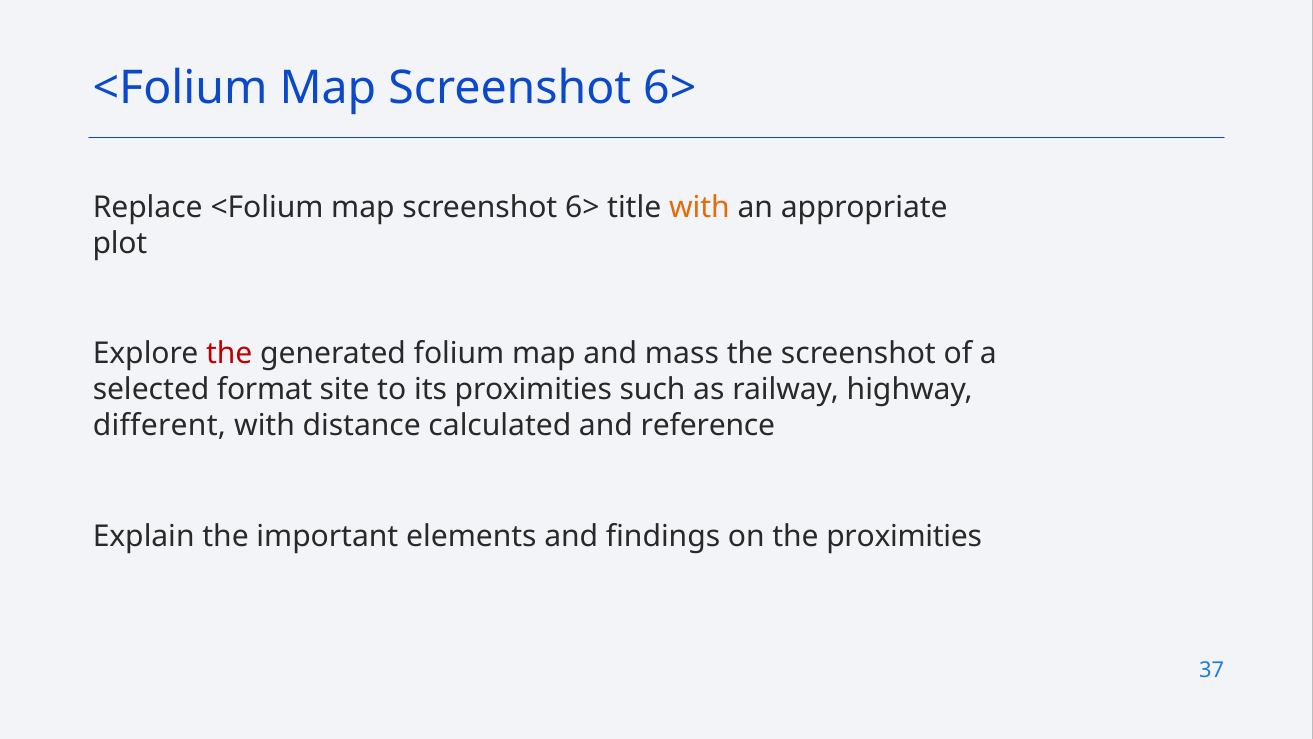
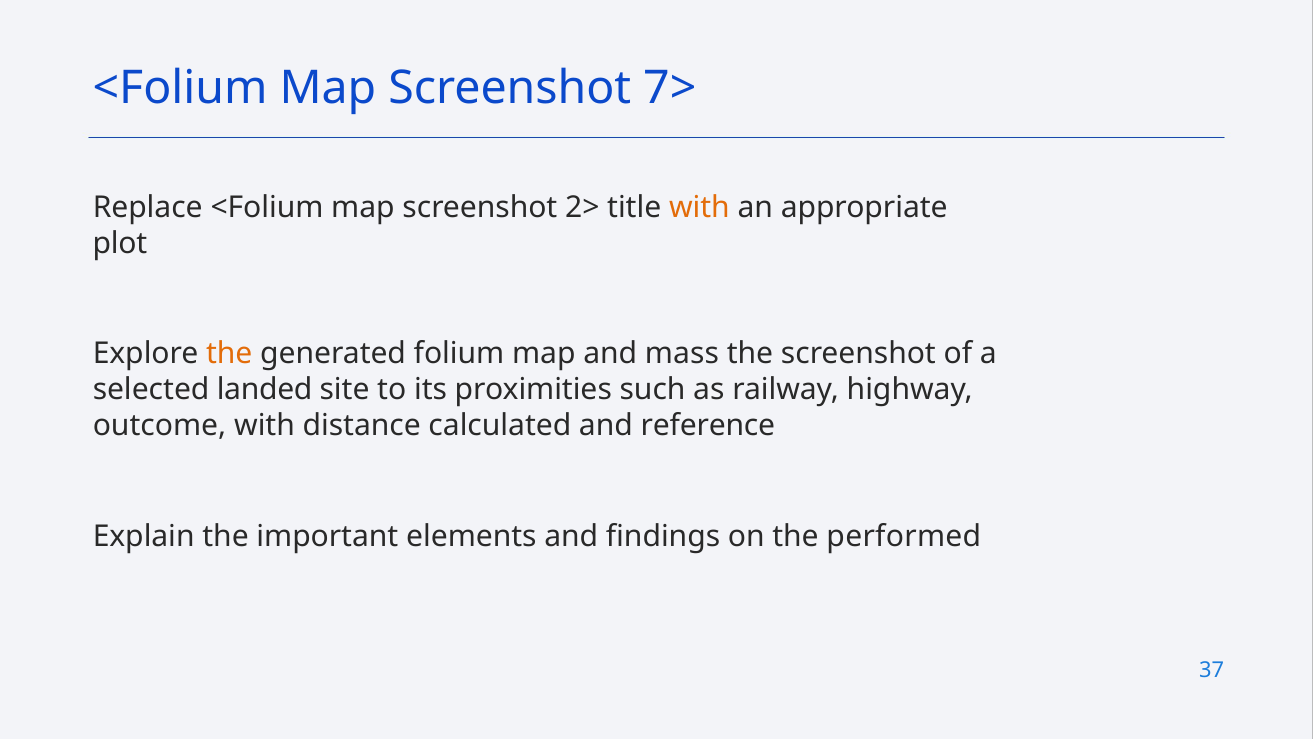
6> at (670, 88): 6> -> 7>
6> at (582, 207): 6> -> 2>
the at (229, 354) colour: red -> orange
format: format -> landed
different: different -> outcome
the proximities: proximities -> performed
